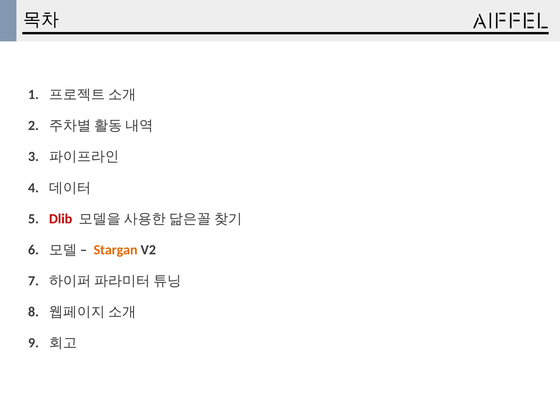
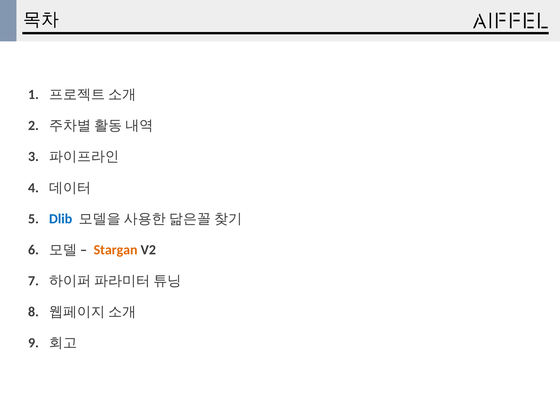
Dlib colour: red -> blue
